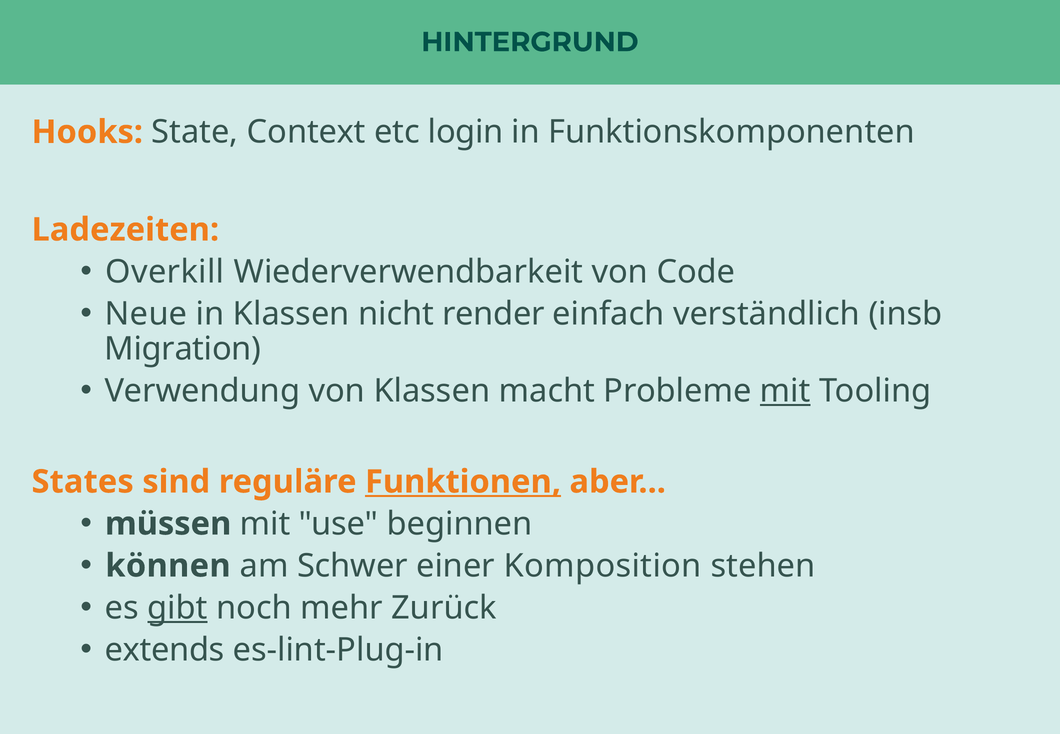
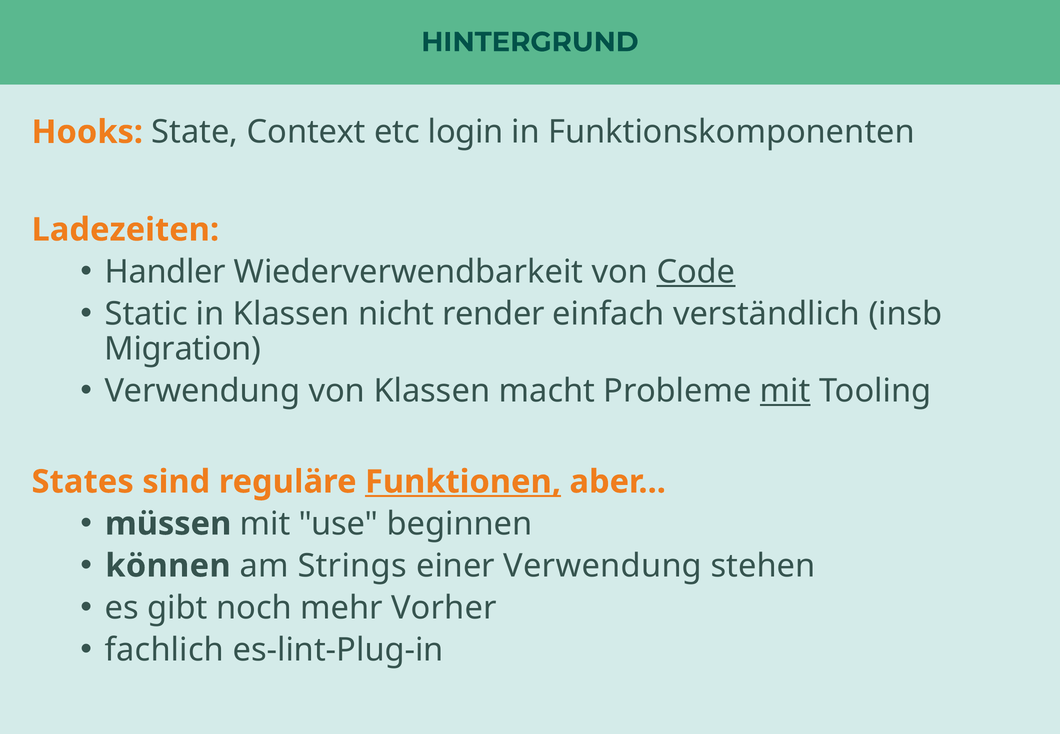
Overkill: Overkill -> Handler
Code underline: none -> present
Neue: Neue -> Static
Schwer: Schwer -> Strings
einer Komposition: Komposition -> Verwendung
gibt underline: present -> none
Zurück: Zurück -> Vorher
extends: extends -> fachlich
